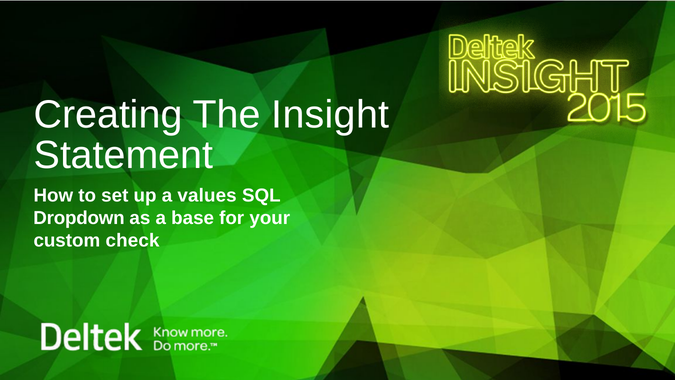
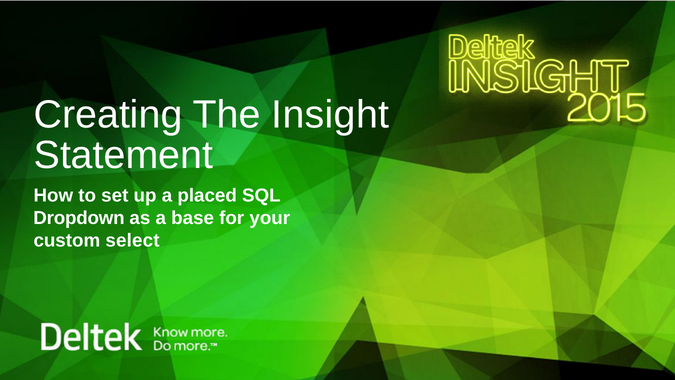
values: values -> placed
check: check -> select
